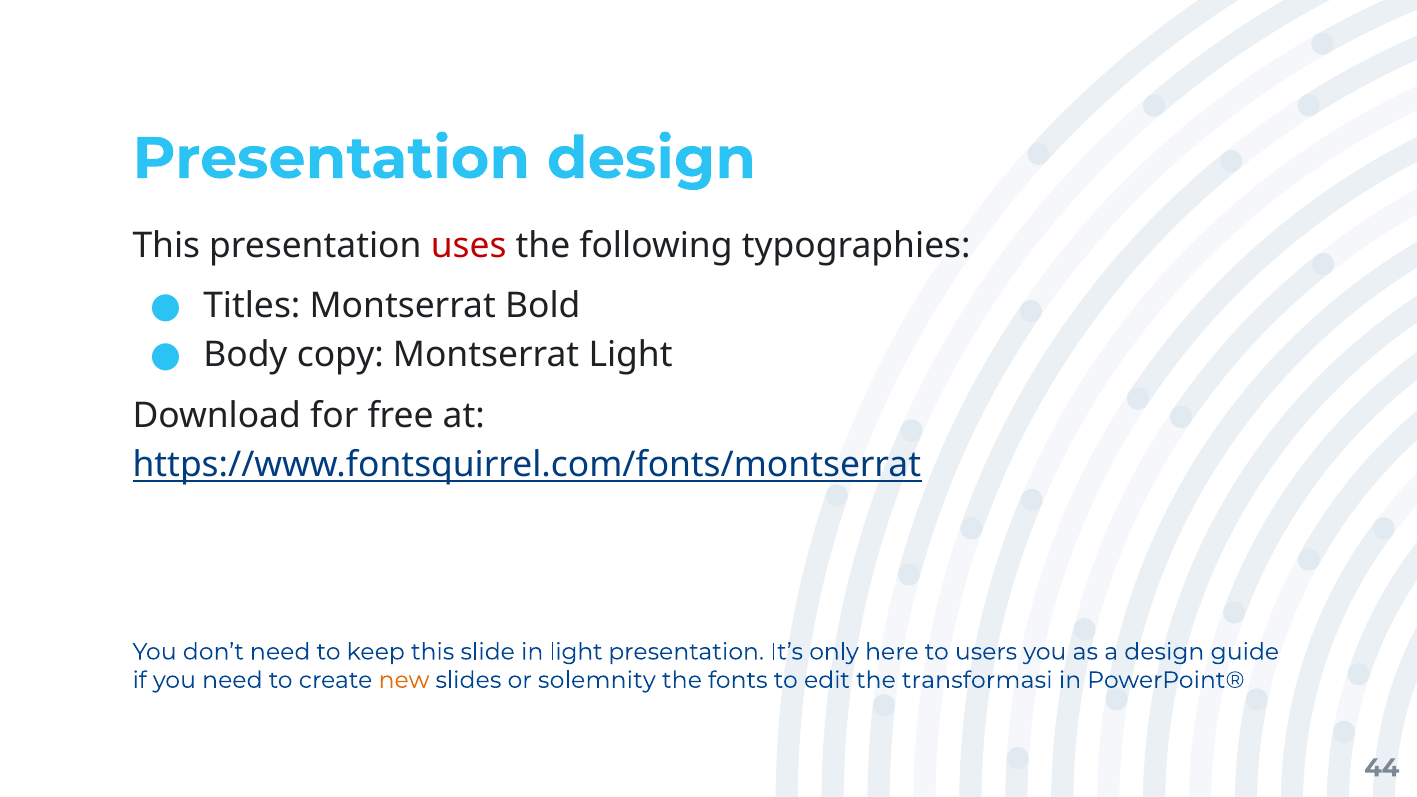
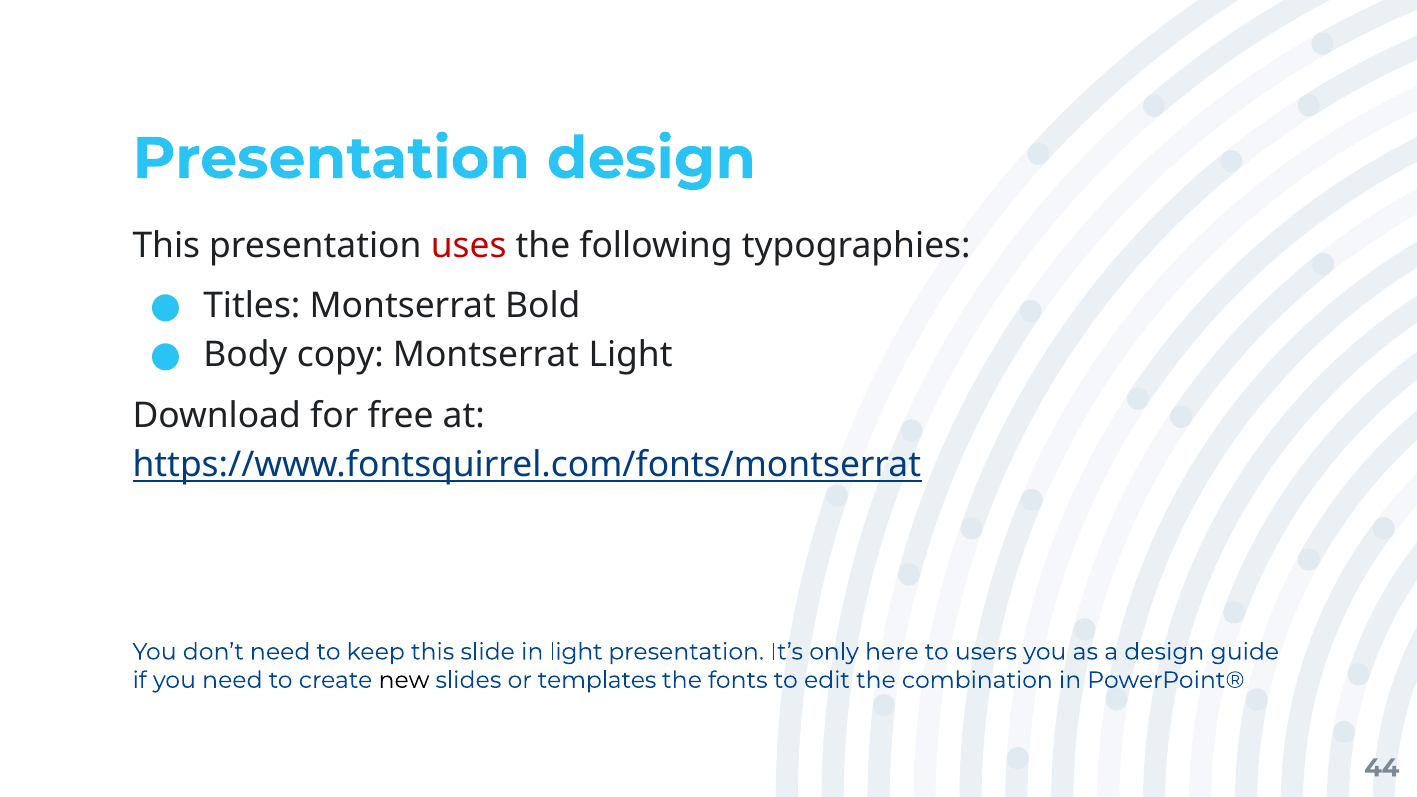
new colour: orange -> black
solemnity: solemnity -> templates
transformasi: transformasi -> combination
